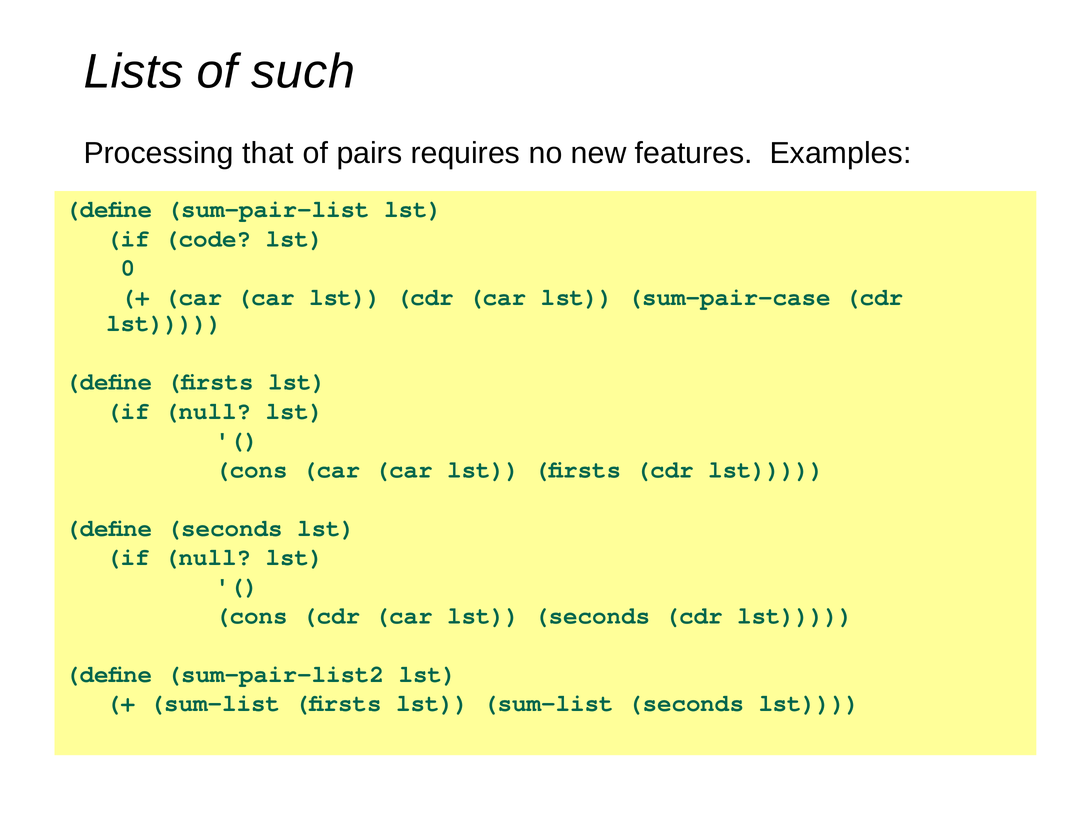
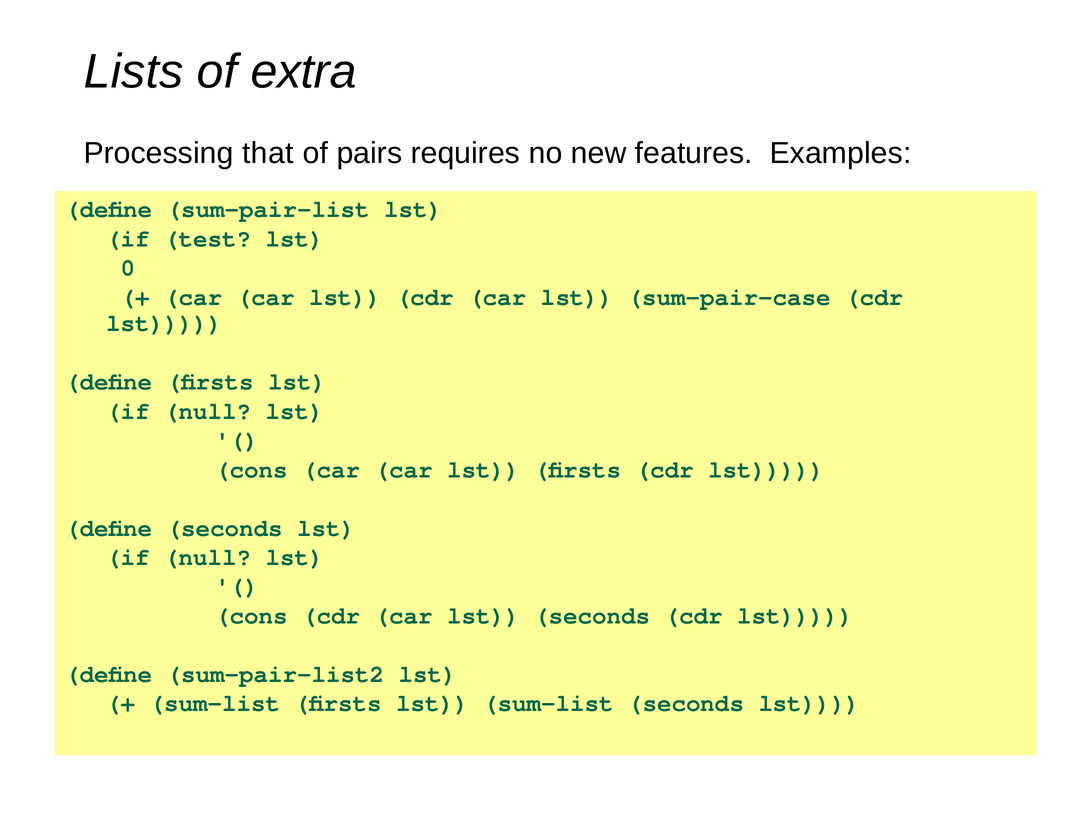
such: such -> extra
code: code -> test
